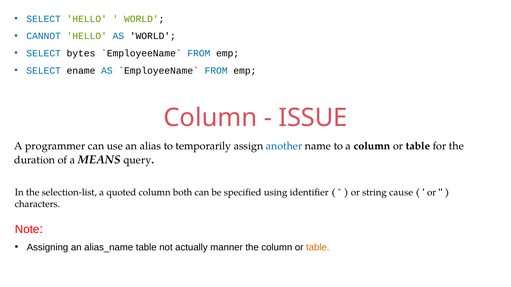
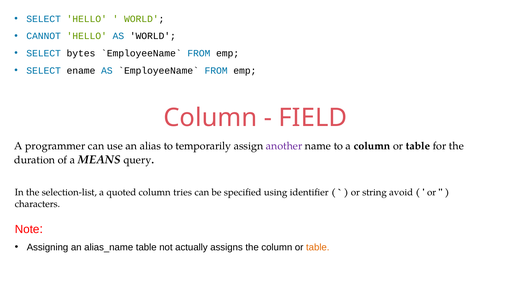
ISSUE: ISSUE -> FIELD
another colour: blue -> purple
both: both -> tries
cause: cause -> avoid
manner: manner -> assigns
